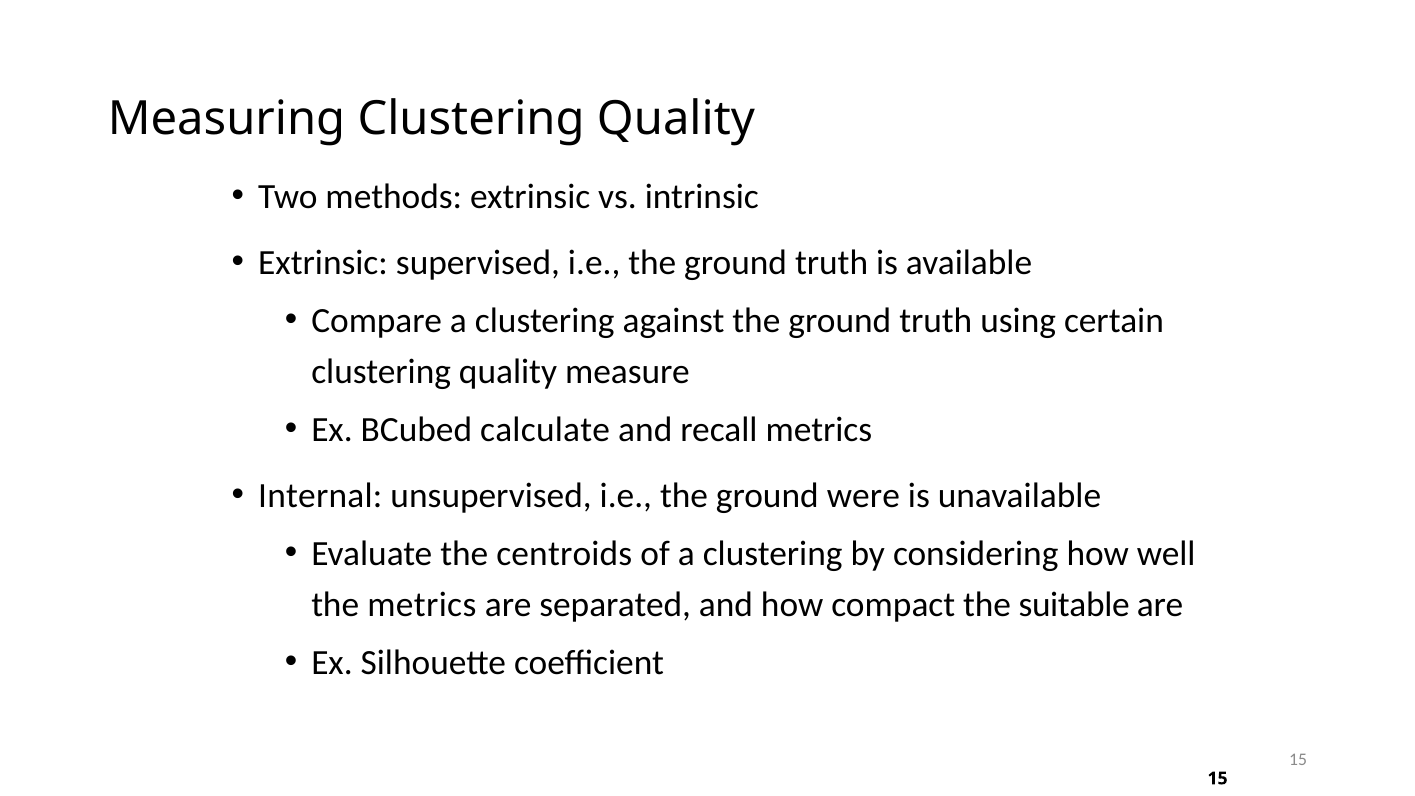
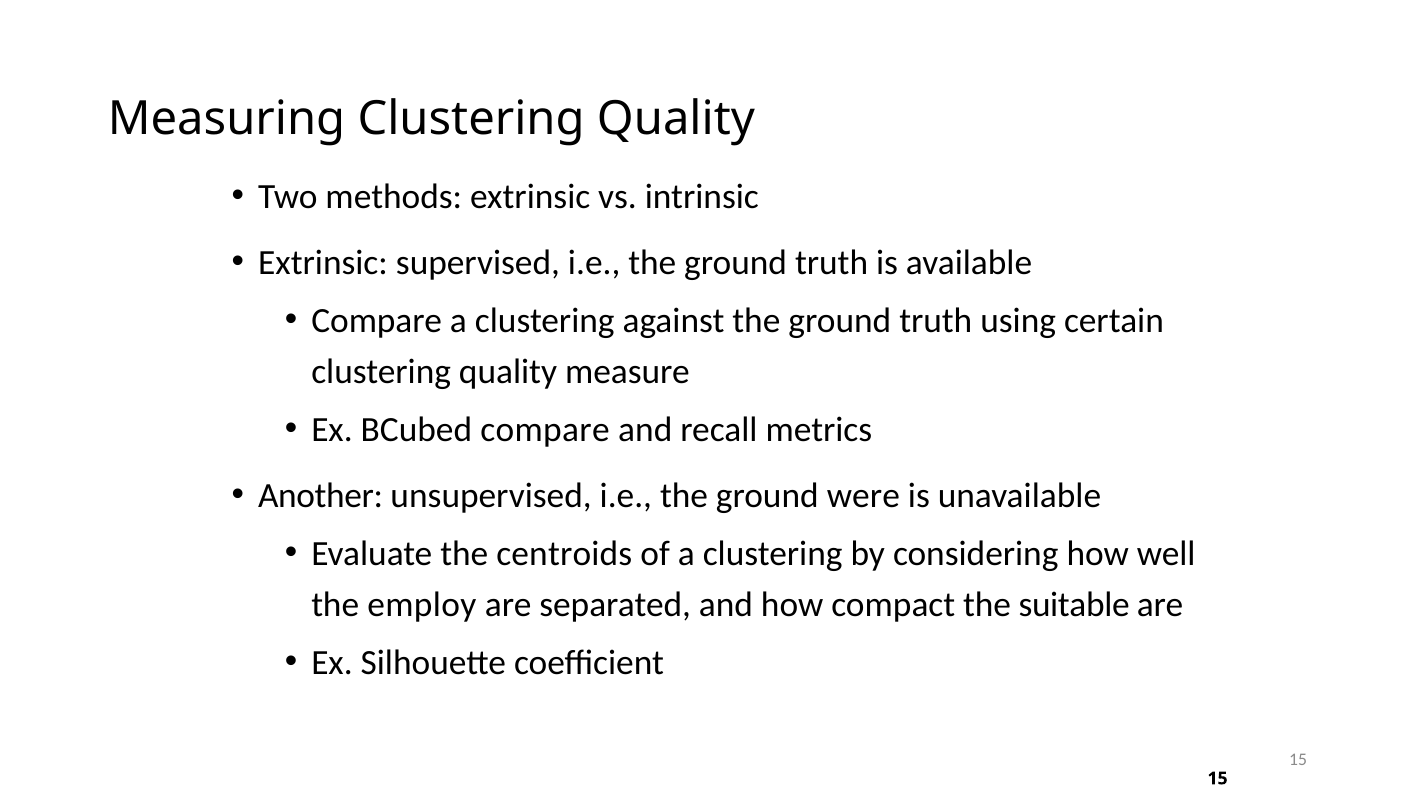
BCubed calculate: calculate -> compare
Internal: Internal -> Another
the metrics: metrics -> employ
